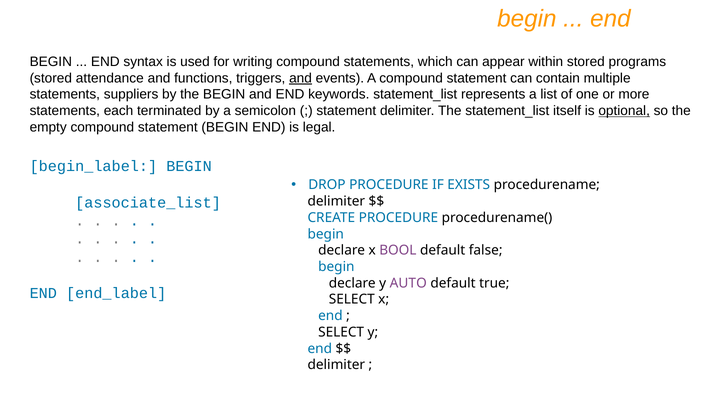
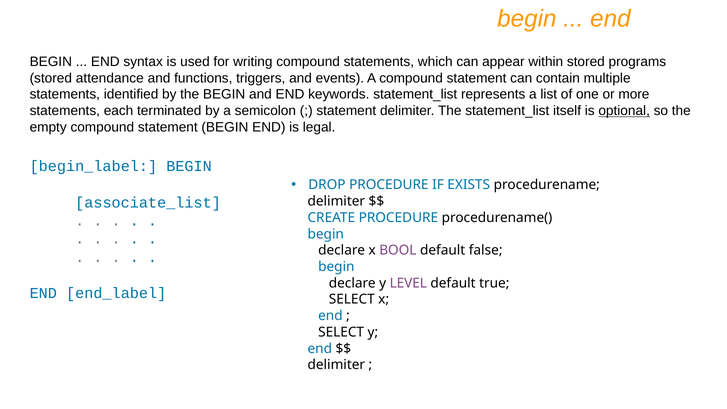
and at (301, 78) underline: present -> none
suppliers: suppliers -> identified
AUTO: AUTO -> LEVEL
